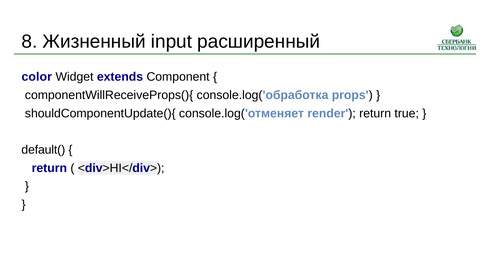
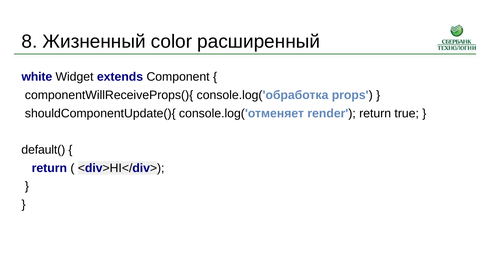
input: input -> color
color: color -> white
